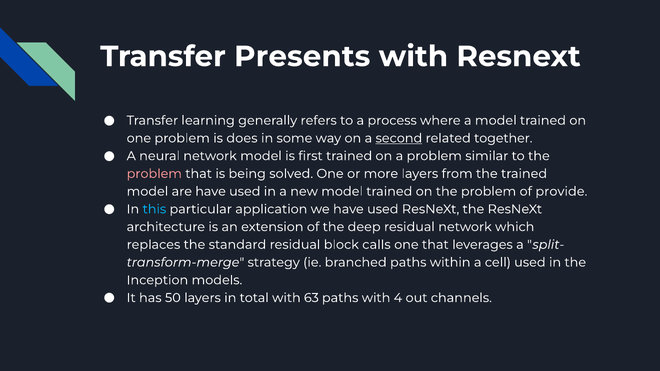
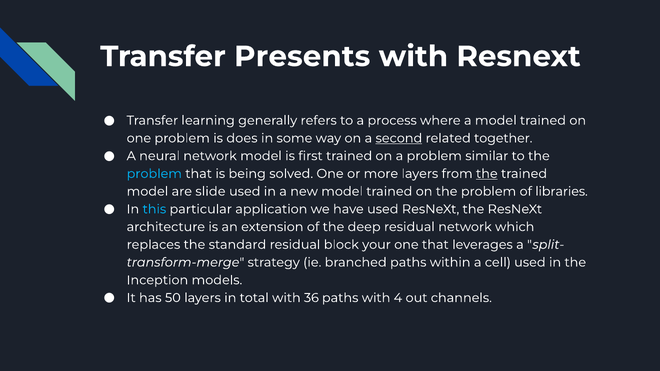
problem at (154, 174) colour: pink -> light blue
the at (487, 174) underline: none -> present
are have: have -> slide
provide: provide -> libraries
calls: calls -> your
63: 63 -> 36
